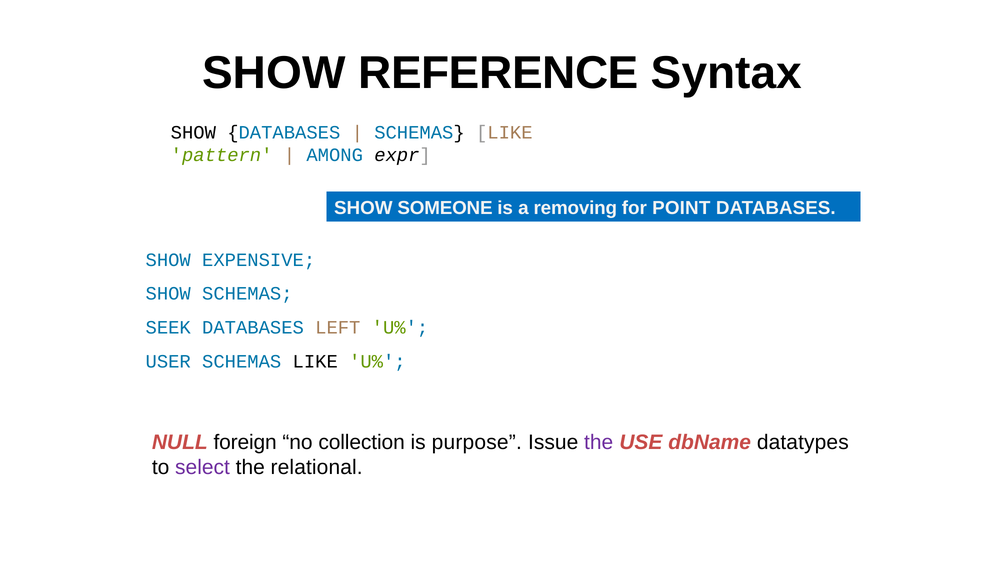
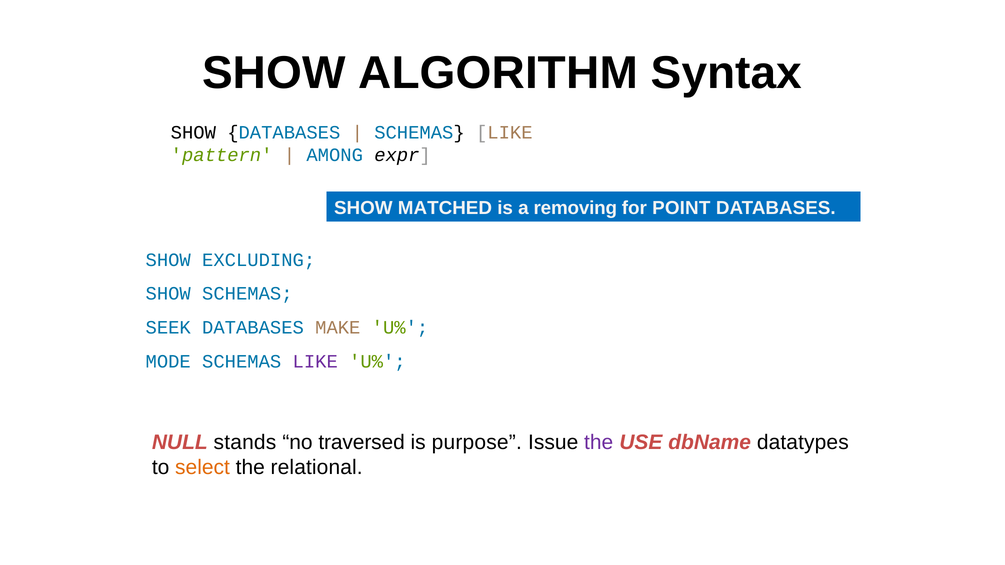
REFERENCE: REFERENCE -> ALGORITHM
SOMEONE: SOMEONE -> MATCHED
EXPENSIVE: EXPENSIVE -> EXCLUDING
LEFT: LEFT -> MAKE
USER: USER -> MODE
LIKE at (315, 362) colour: black -> purple
foreign: foreign -> stands
collection: collection -> traversed
select colour: purple -> orange
